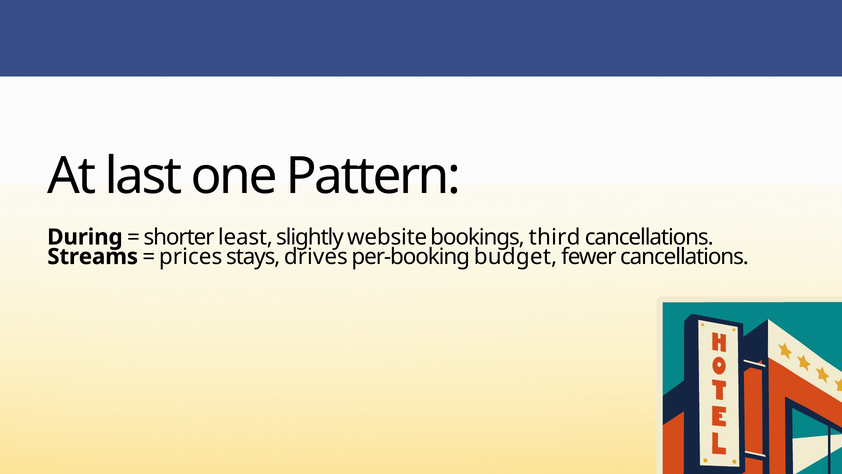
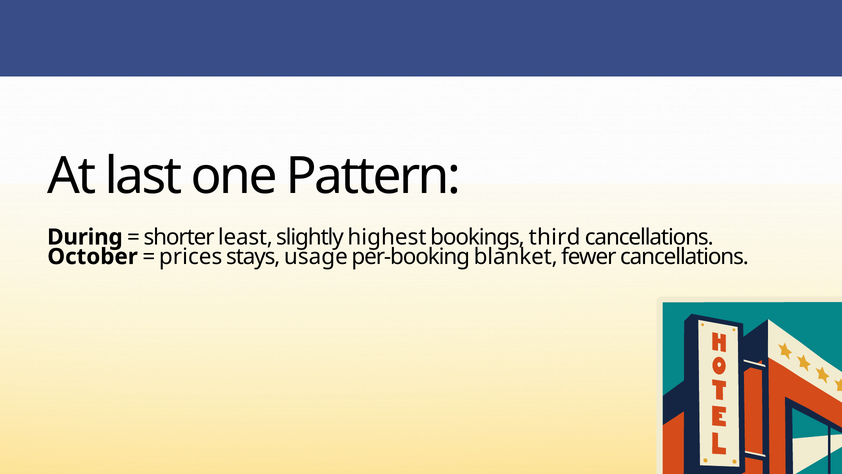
website: website -> highest
Streams: Streams -> October
drives: drives -> usage
budget: budget -> blanket
